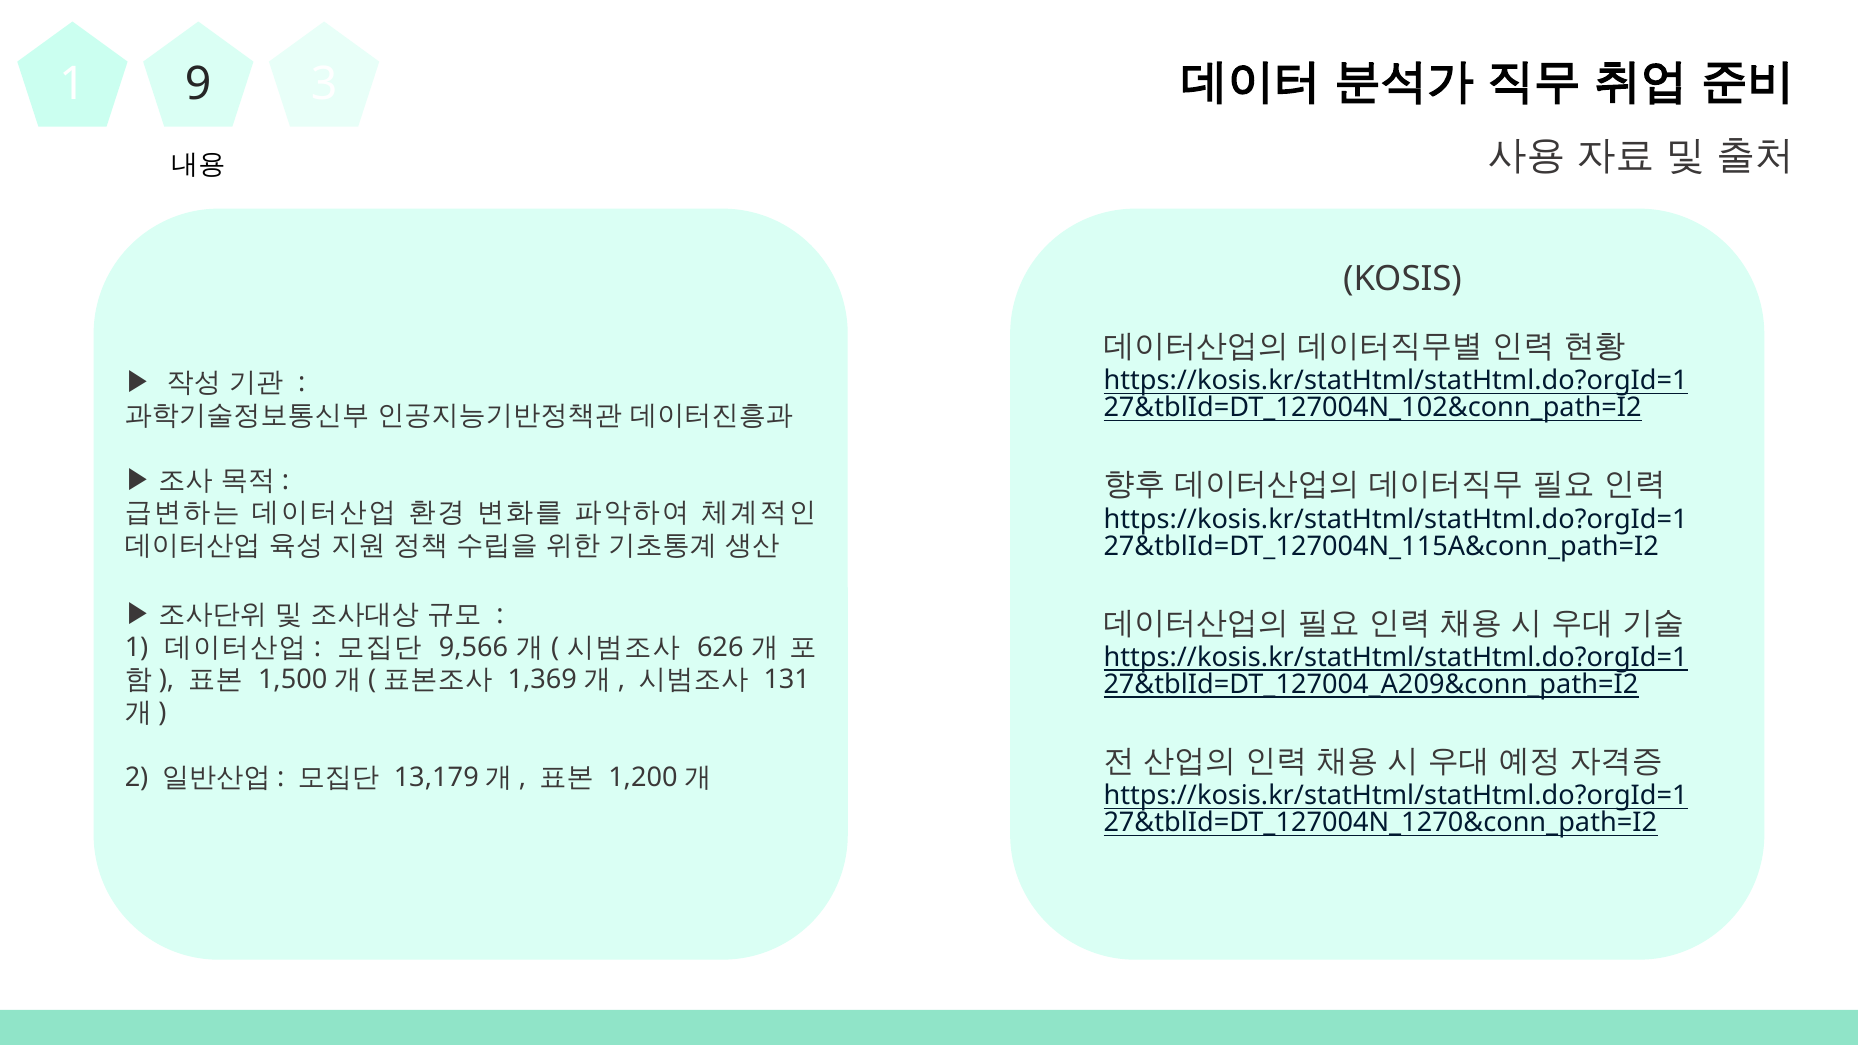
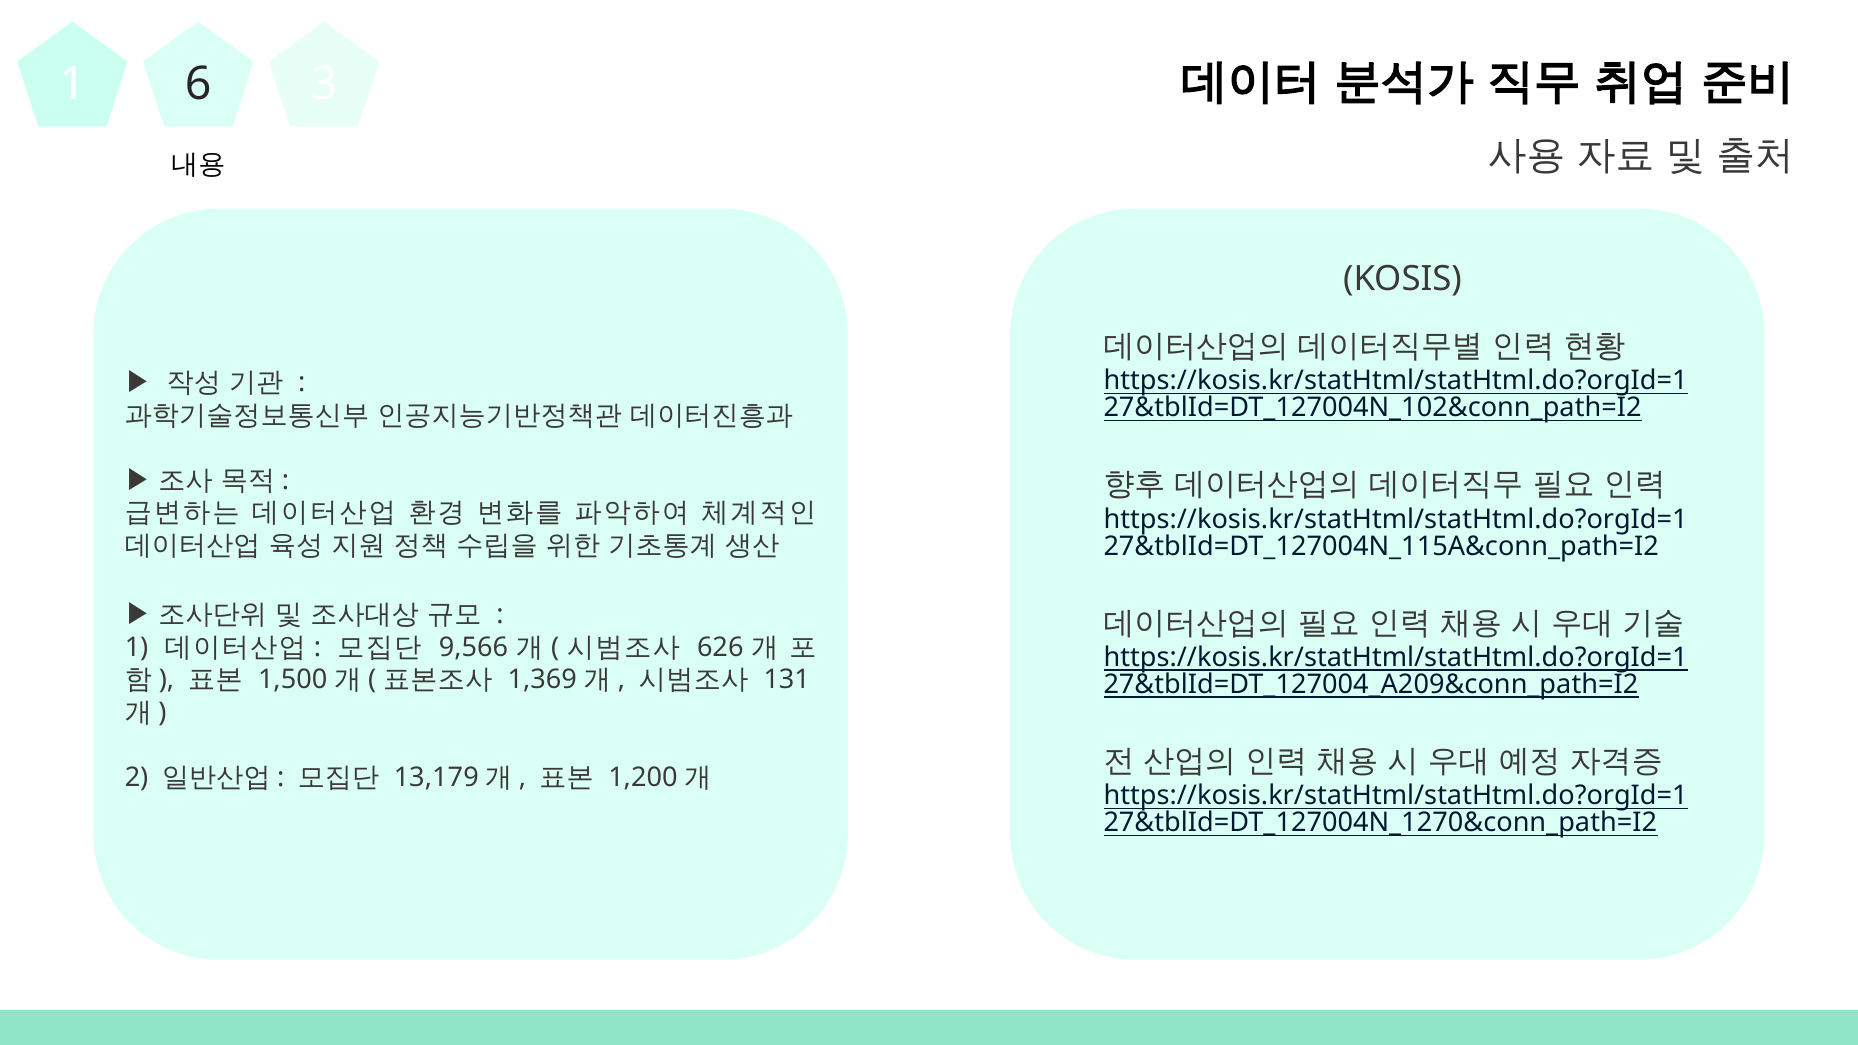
9: 9 -> 6
